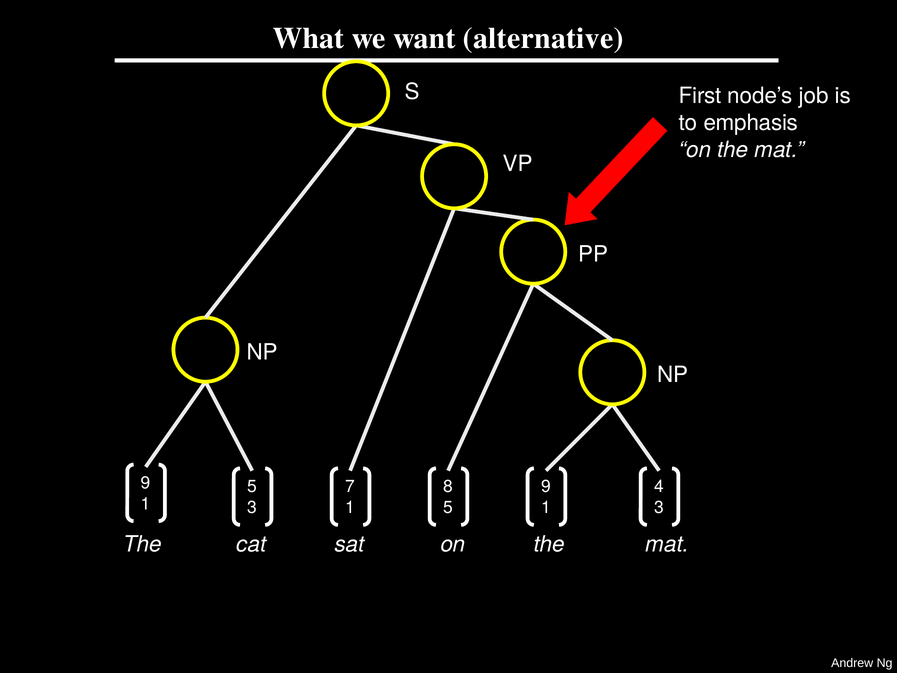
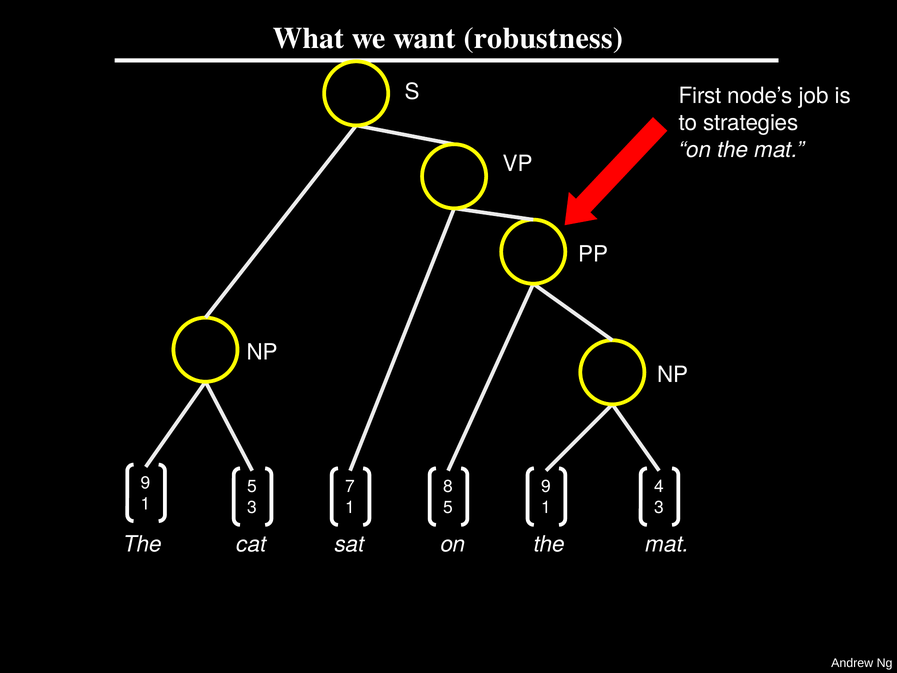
alternative: alternative -> robustness
emphasis: emphasis -> strategies
